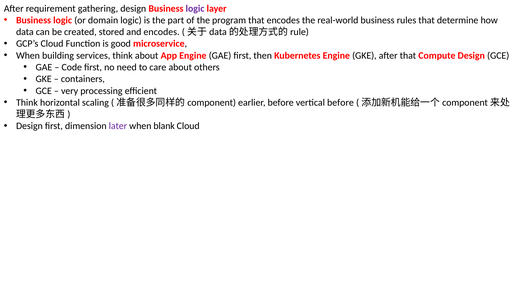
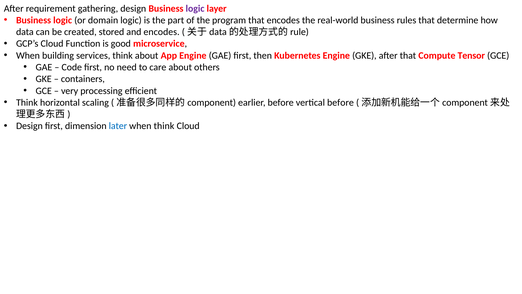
Compute Design: Design -> Tensor
later colour: purple -> blue
when blank: blank -> think
